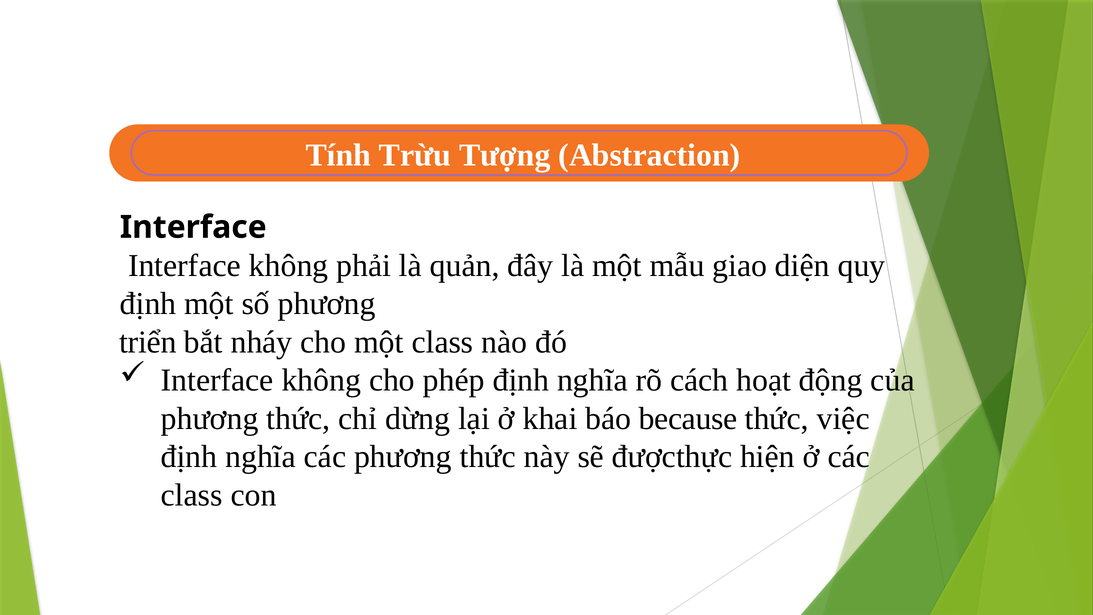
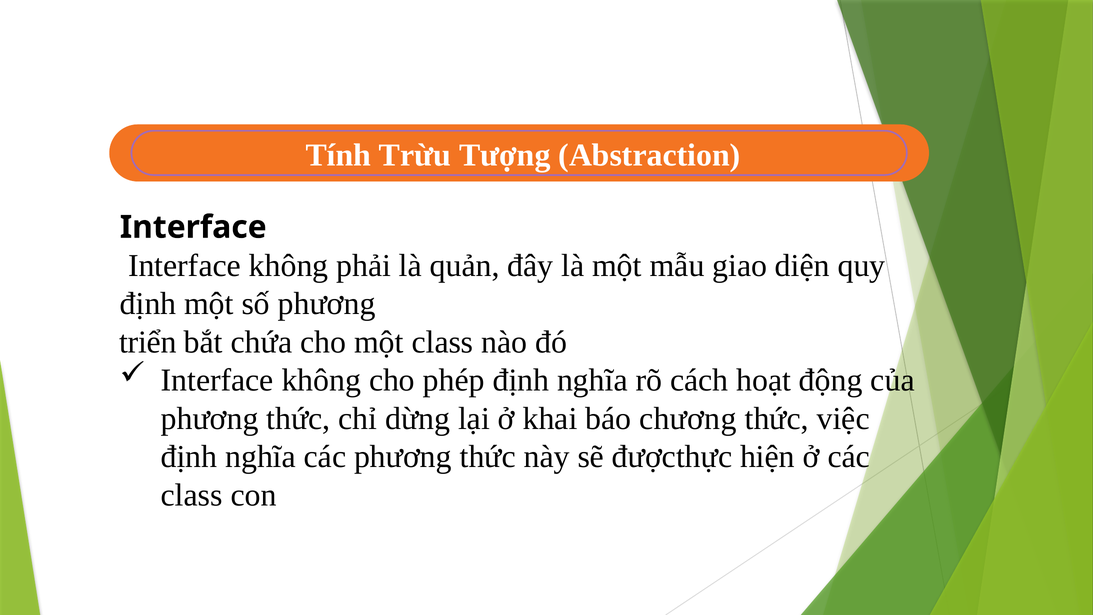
nháy: nháy -> chứa
because: because -> chương
